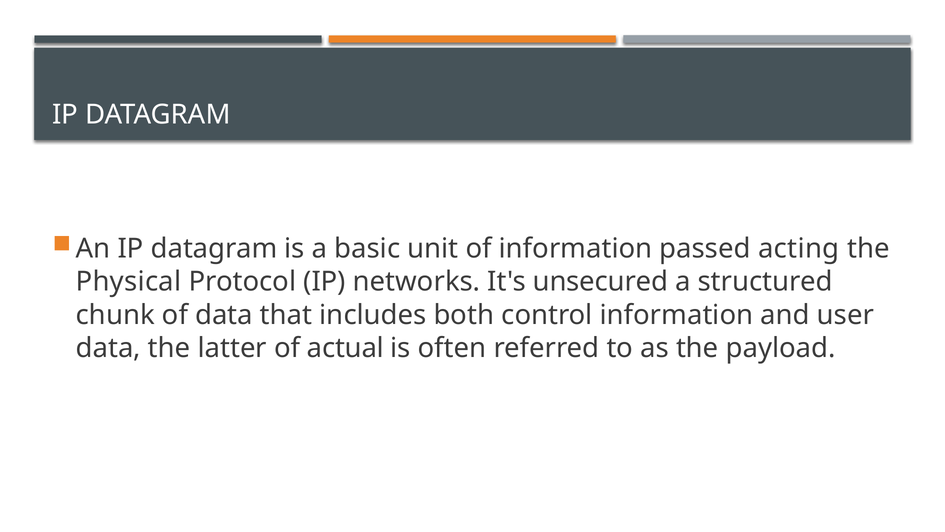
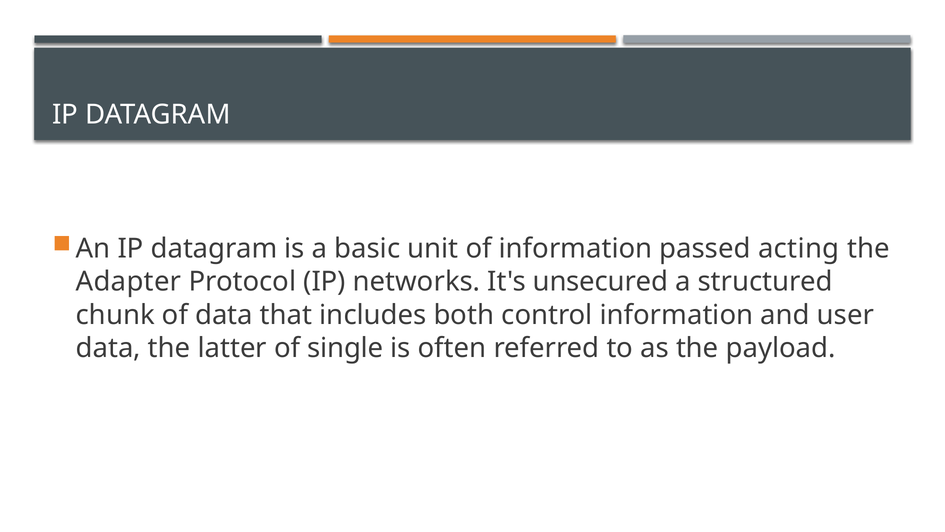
Physical: Physical -> Adapter
actual: actual -> single
